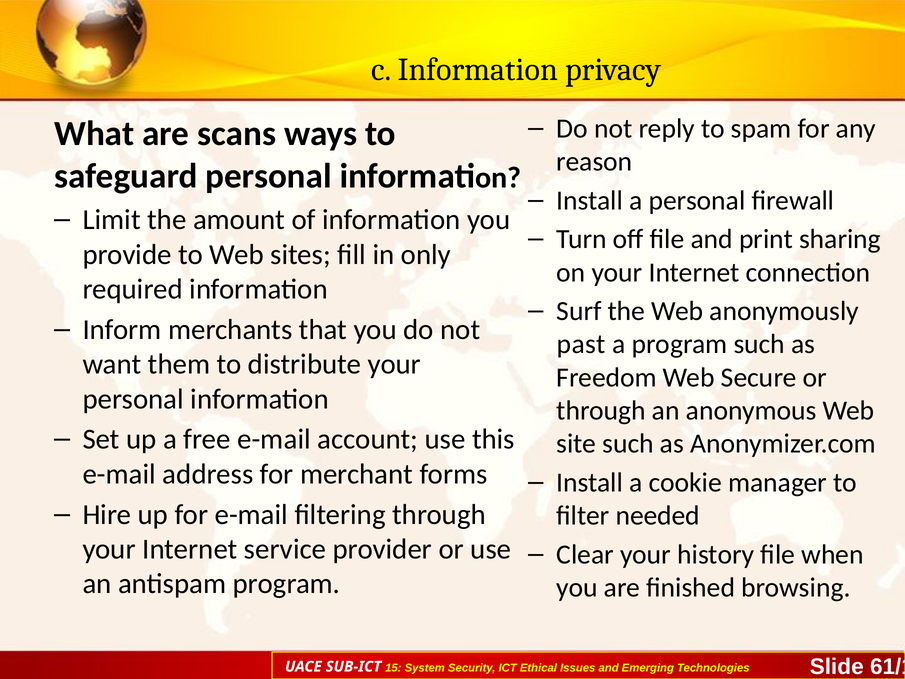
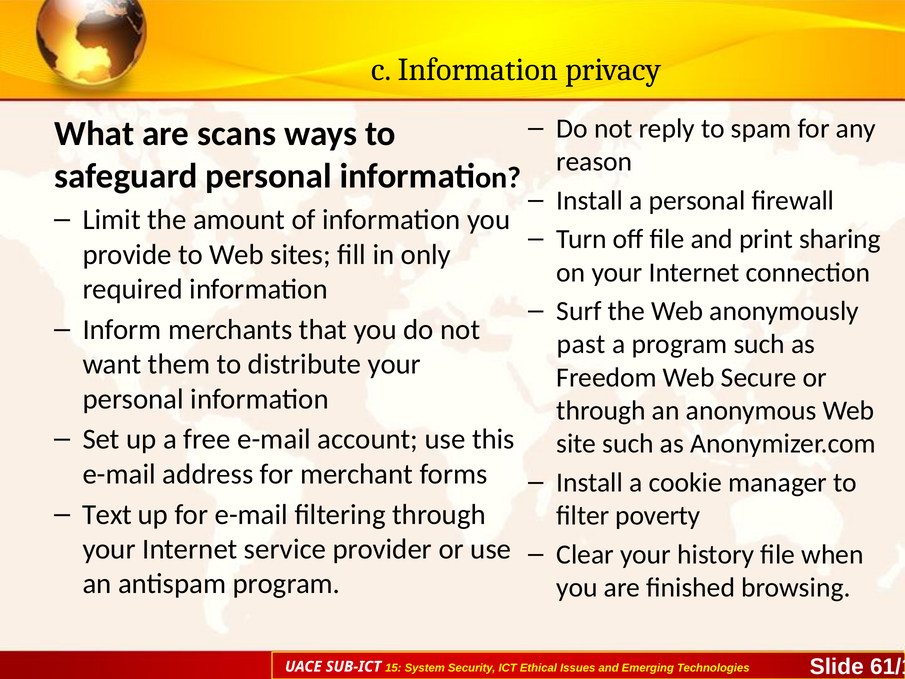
Hire: Hire -> Text
needed: needed -> poverty
